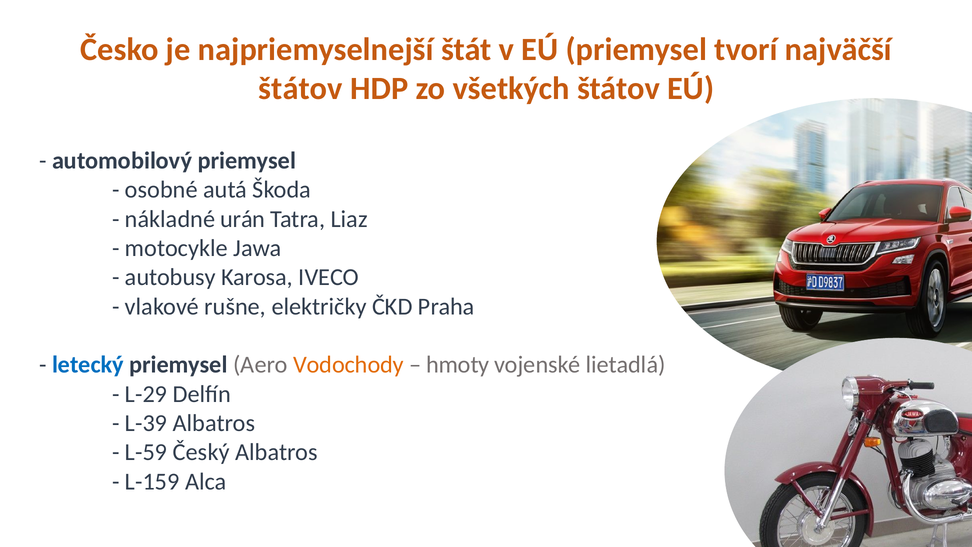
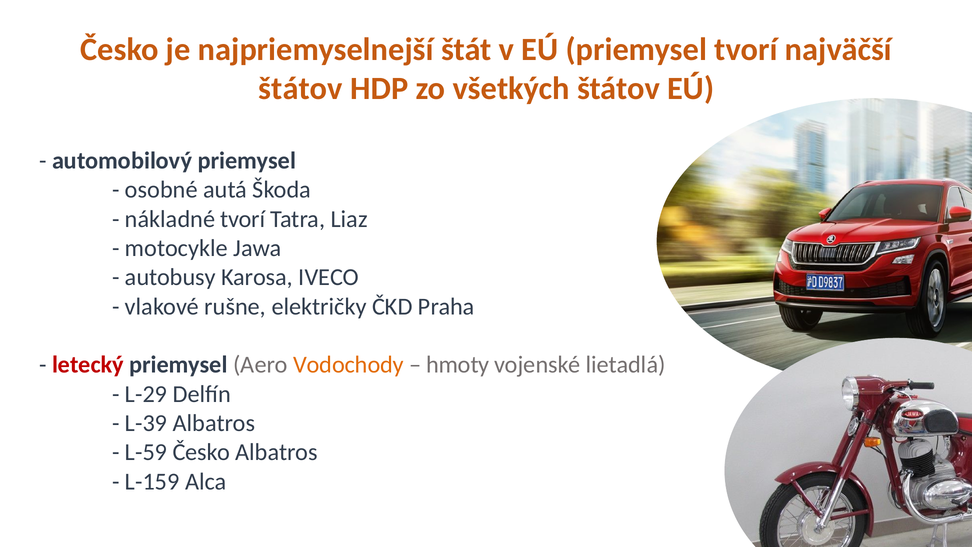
nákladné urán: urán -> tvorí
letecký colour: blue -> red
L-59 Český: Český -> Česko
